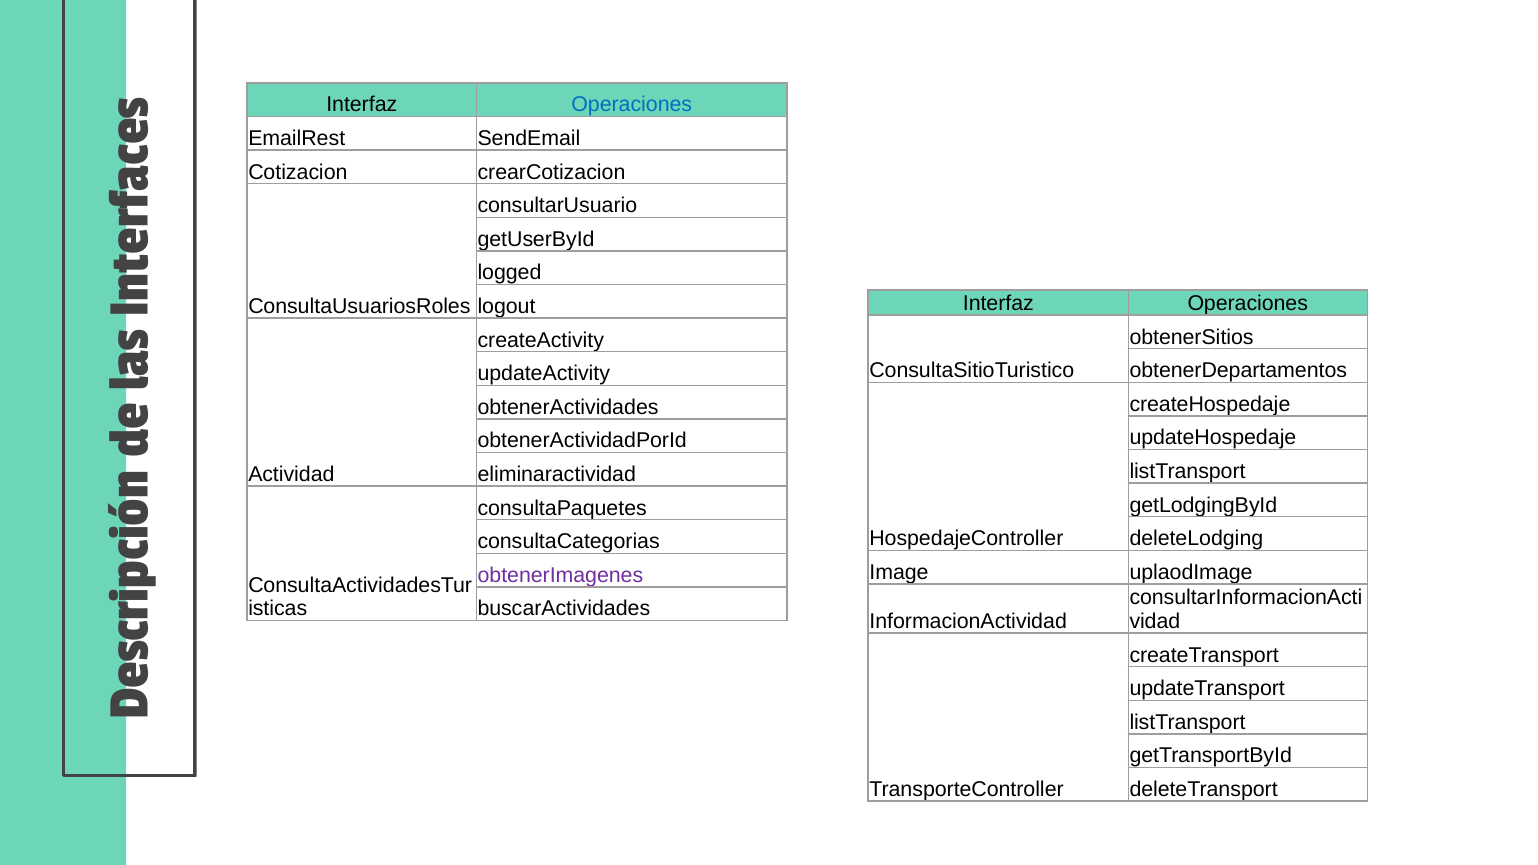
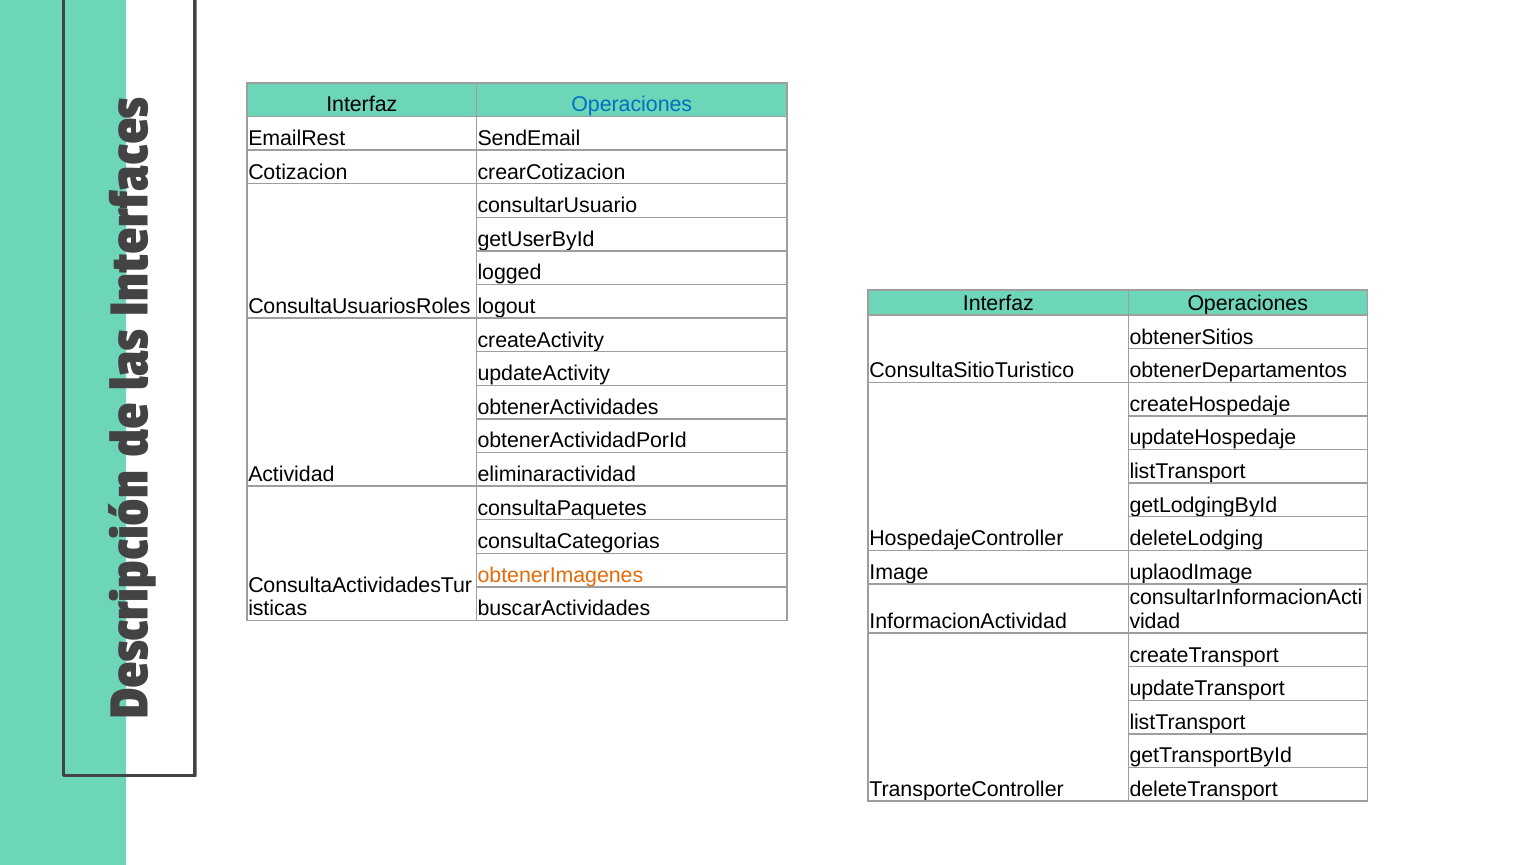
obtenerImagenes colour: purple -> orange
